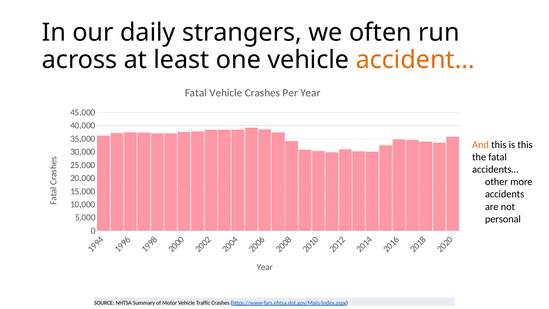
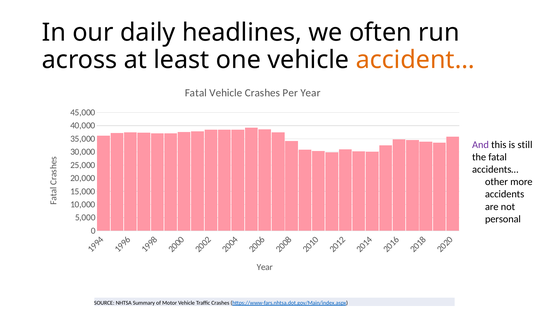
strangers: strangers -> headlines
And colour: orange -> purple
is this: this -> still
